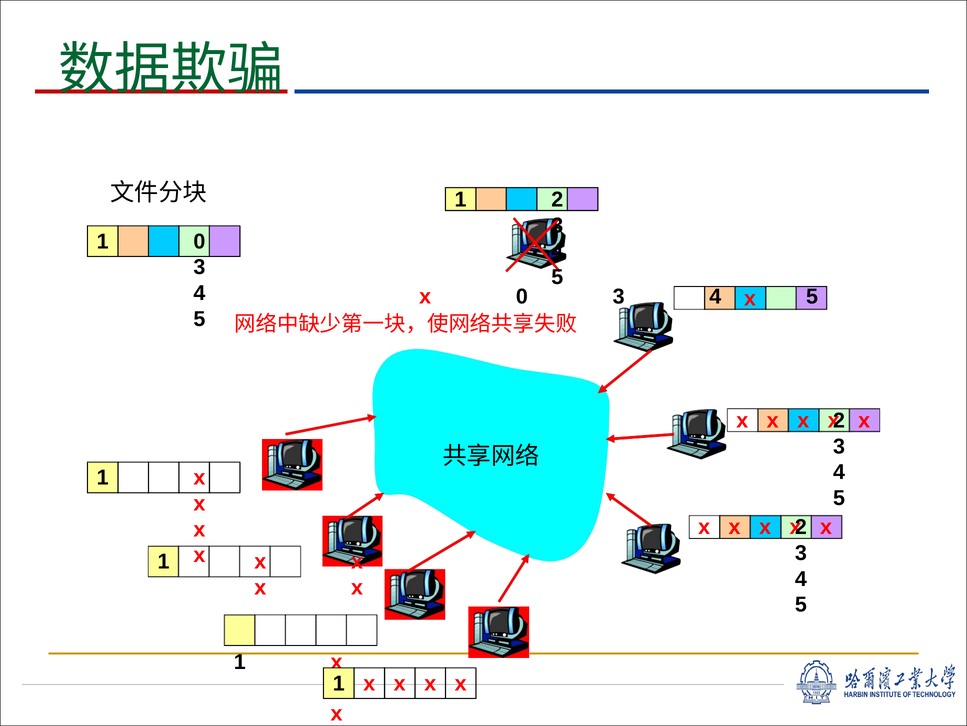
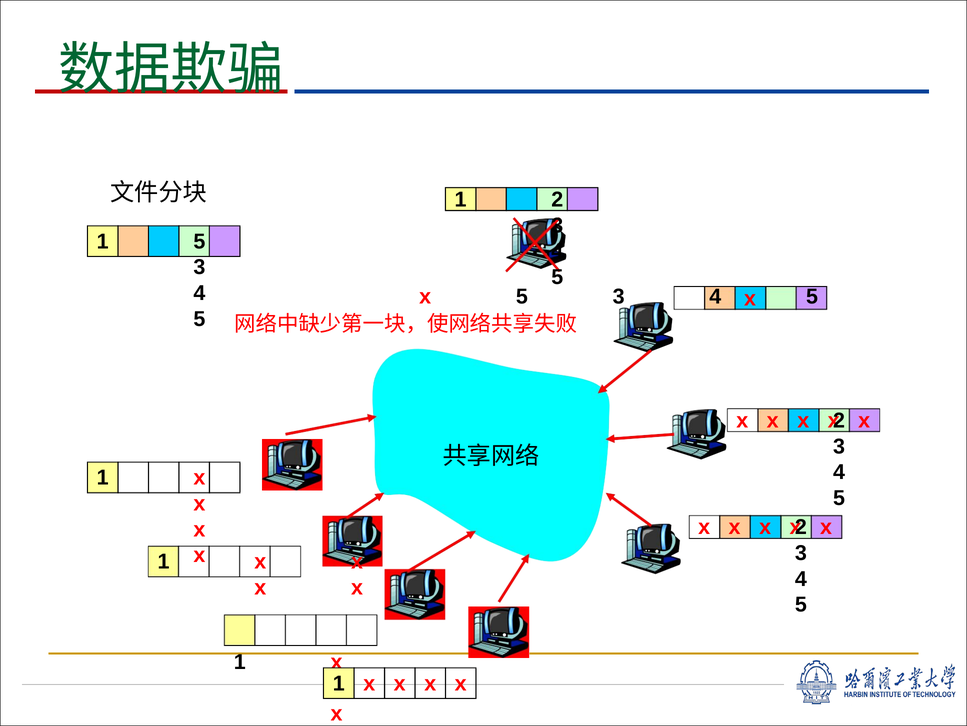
1 0: 0 -> 5
x 0: 0 -> 5
